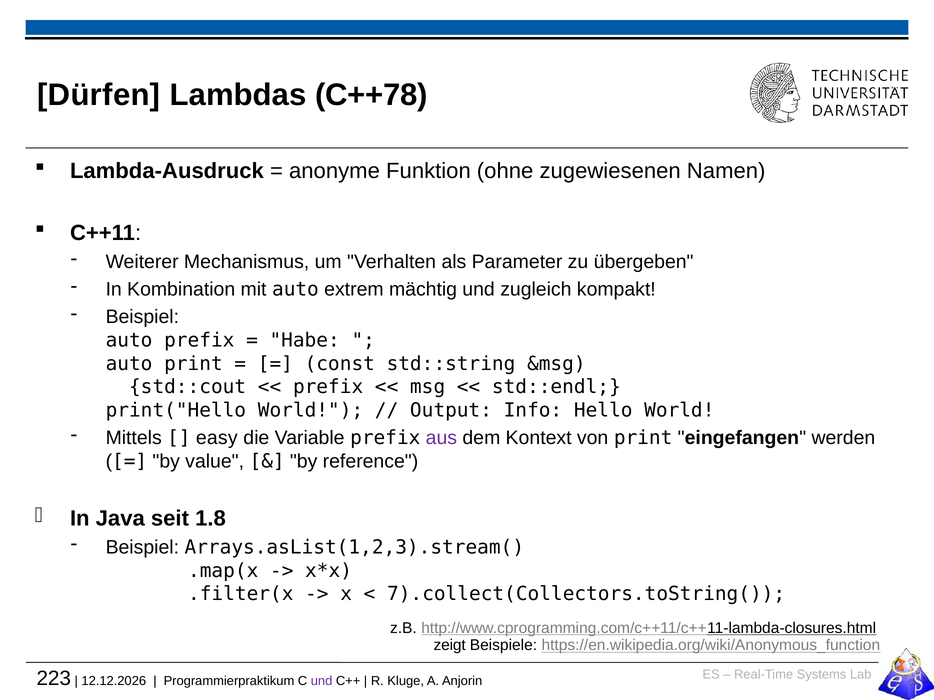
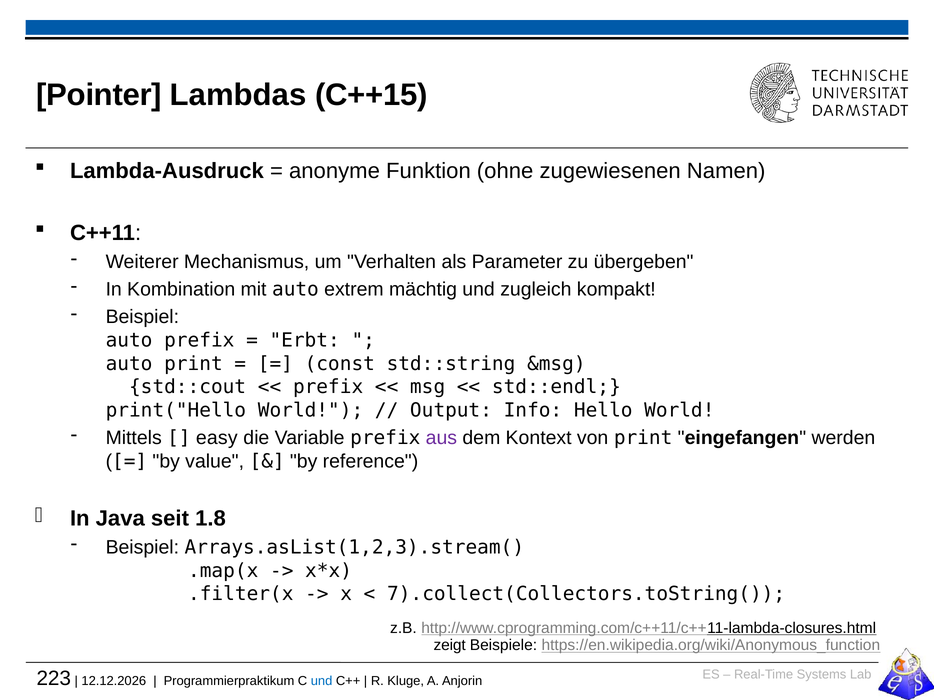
Dürfen: Dürfen -> Pointer
C++78: C++78 -> C++15
Habe: Habe -> Erbt
und at (322, 681) colour: purple -> blue
